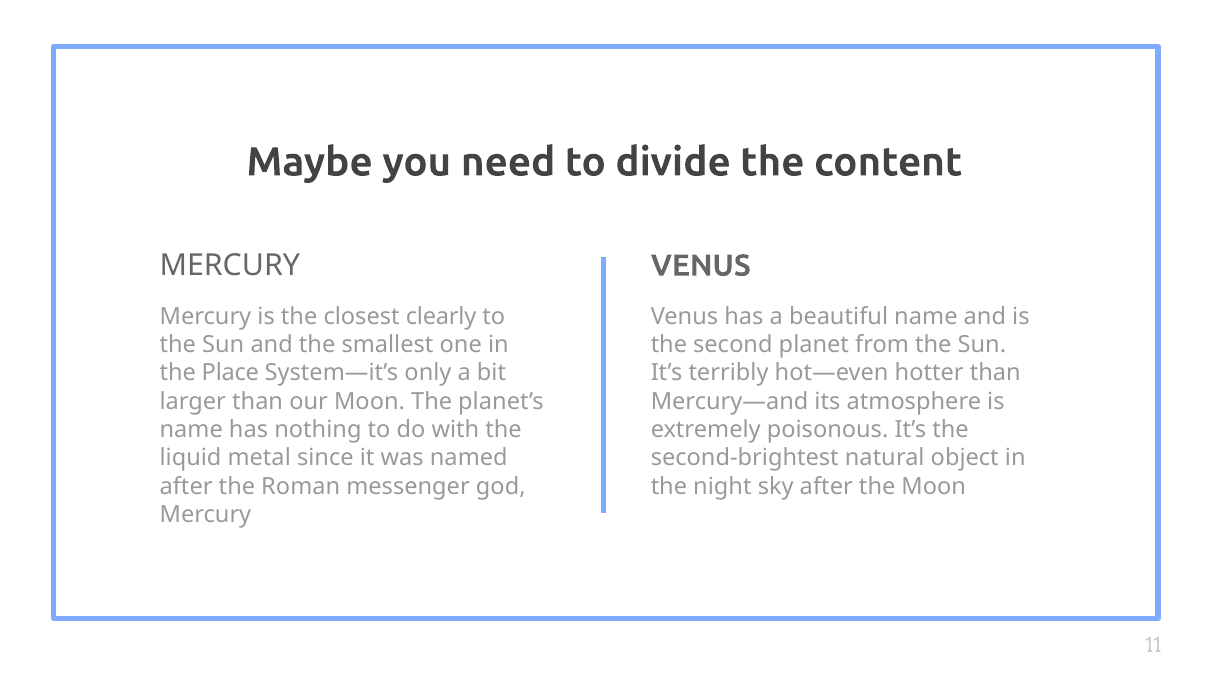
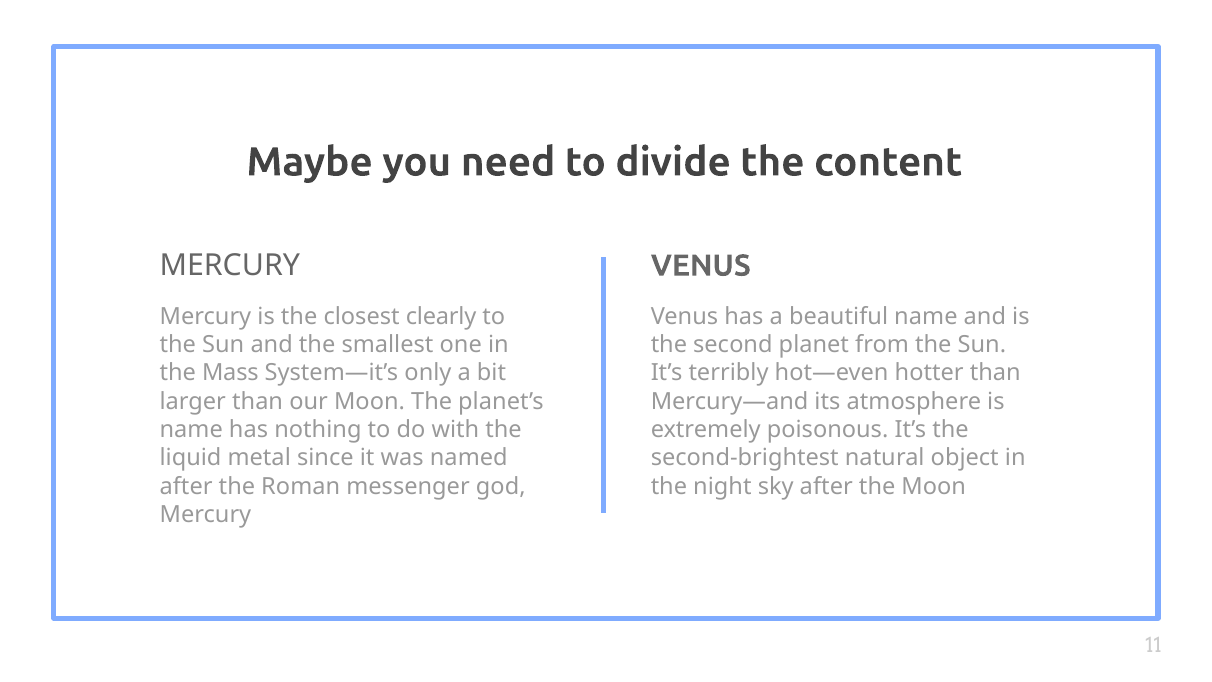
Place: Place -> Mass
